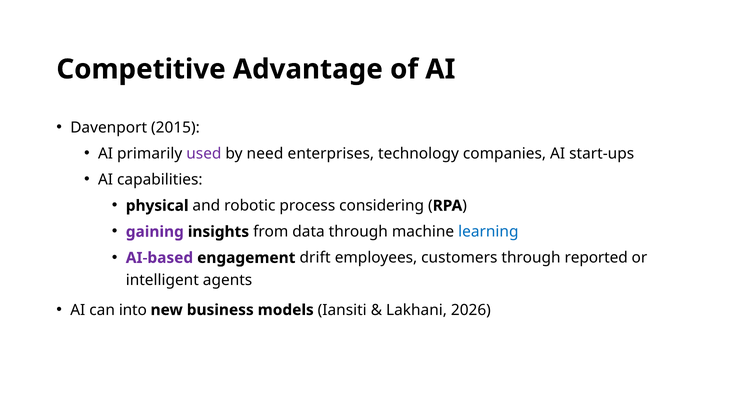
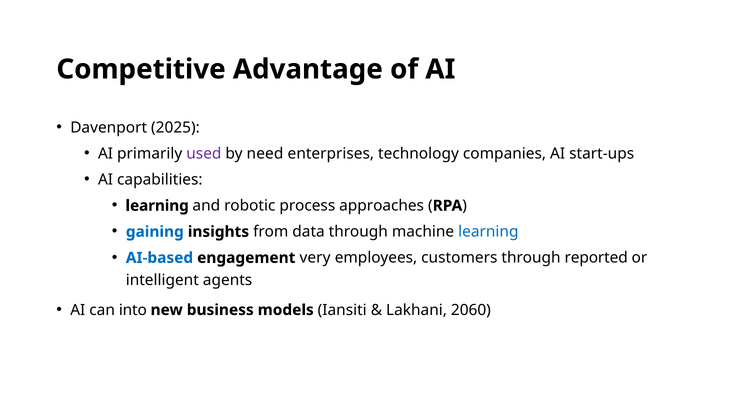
2015: 2015 -> 2025
physical at (157, 206): physical -> learning
considering: considering -> approaches
gaining colour: purple -> blue
AI-based colour: purple -> blue
drift: drift -> very
2026: 2026 -> 2060
